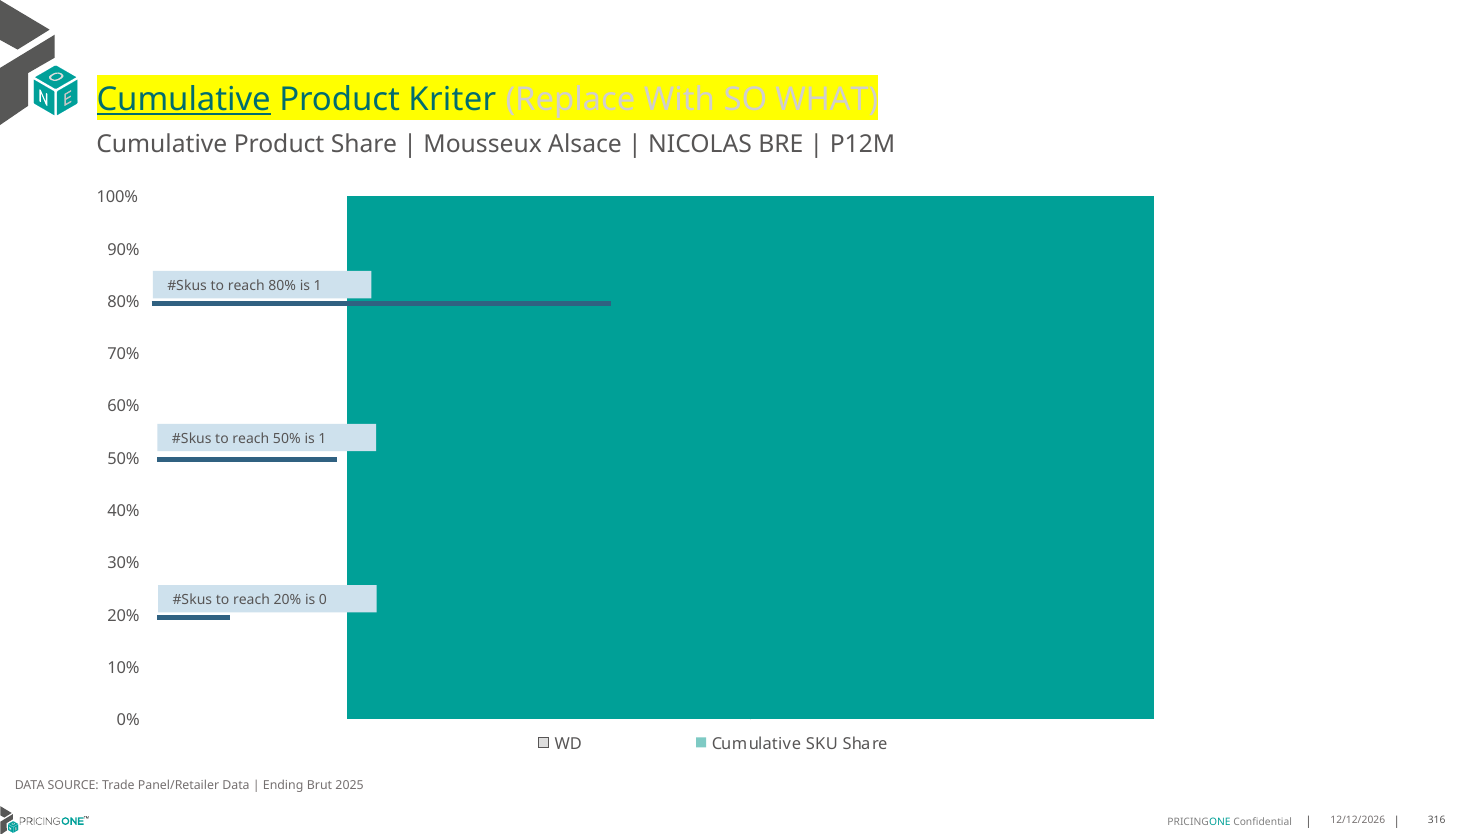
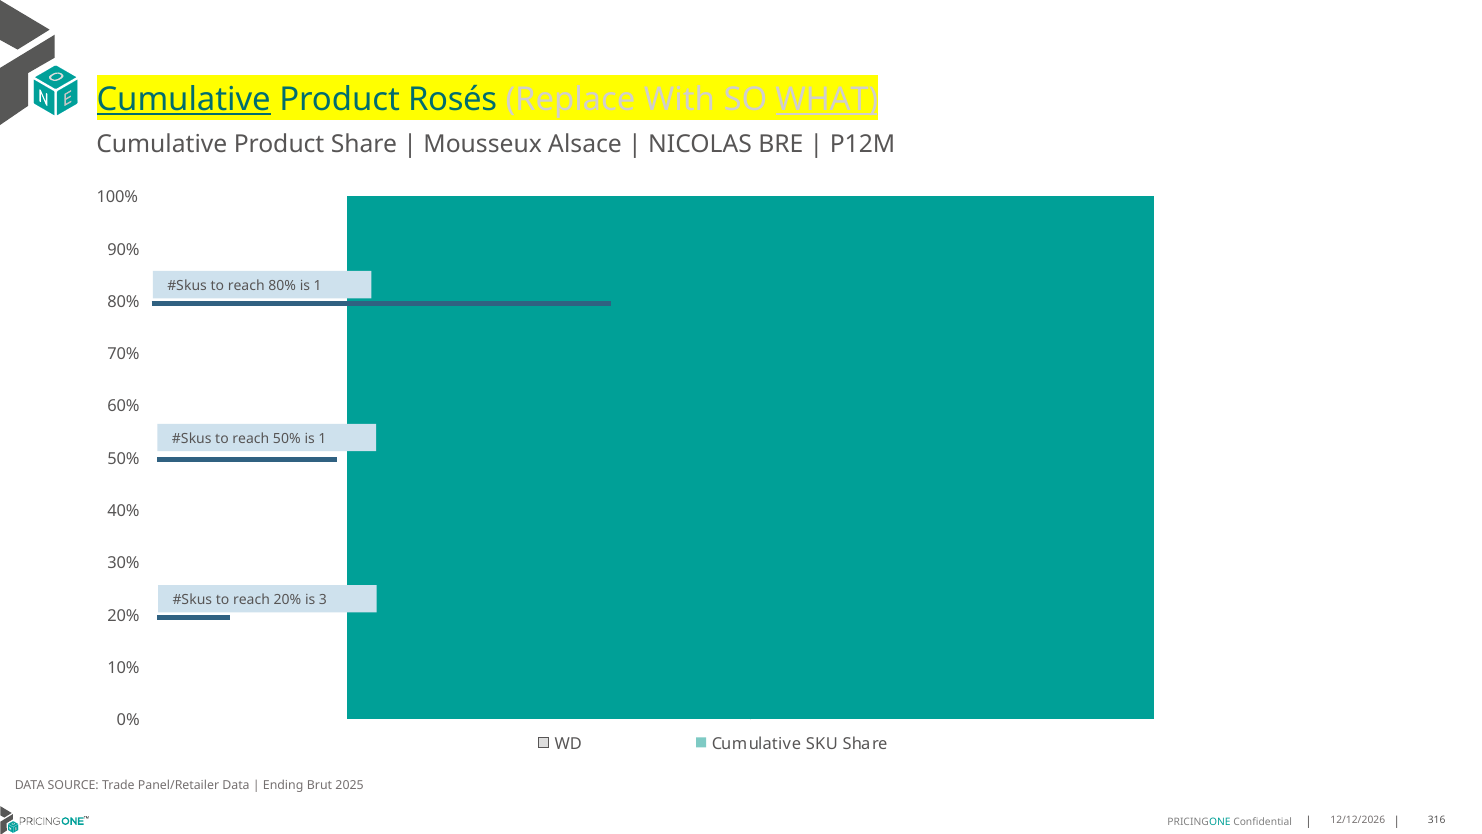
Kriter: Kriter -> Rosés
WHAT underline: none -> present
0: 0 -> 3
